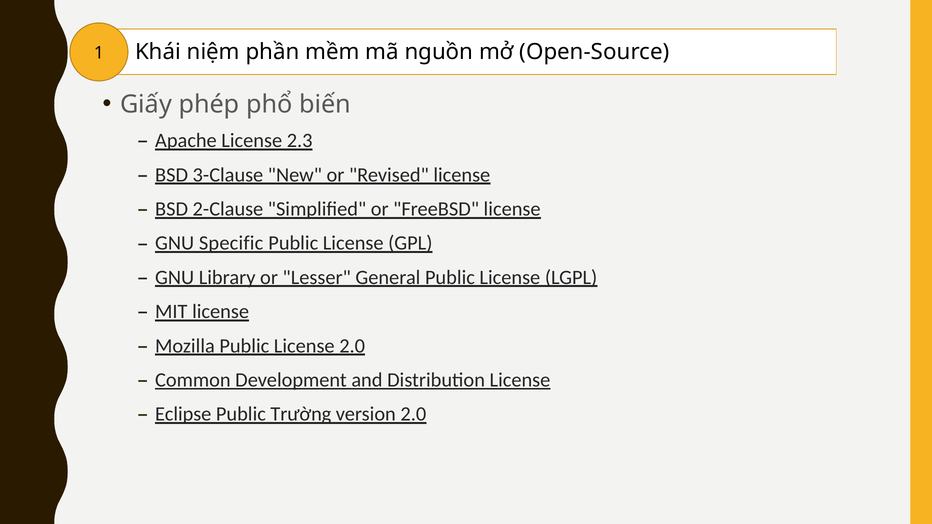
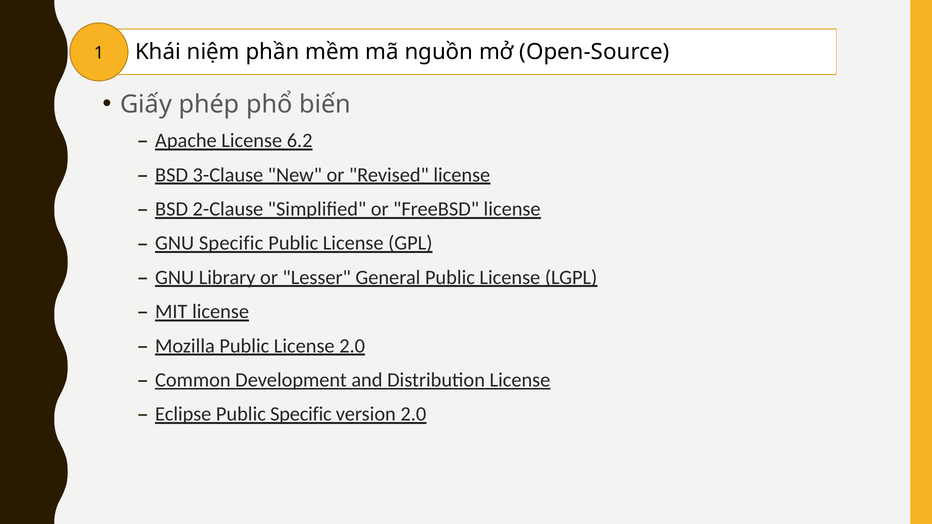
2.3: 2.3 -> 6.2
Public Trường: Trường -> Specific
